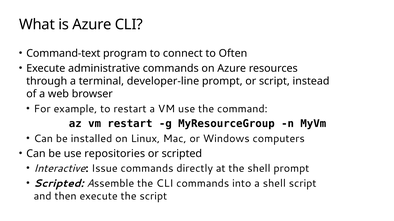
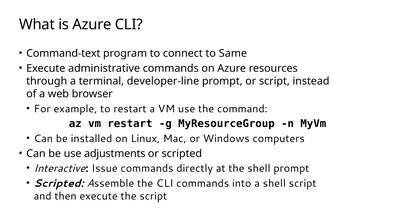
Often: Often -> Same
repositories: repositories -> adjustments
